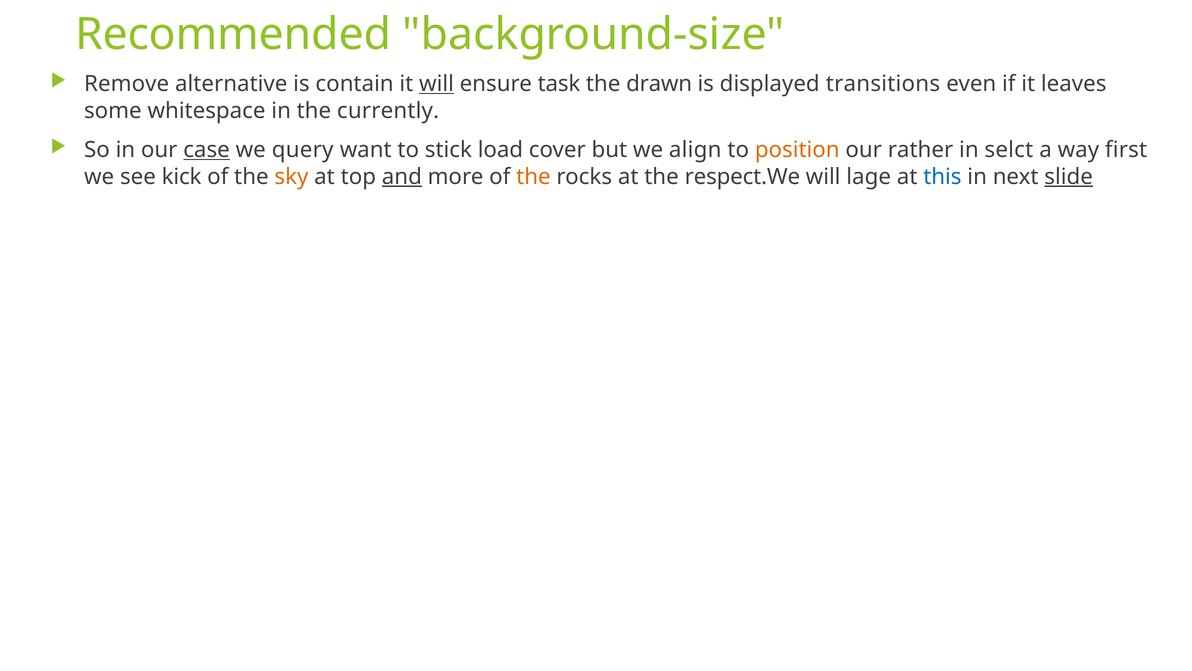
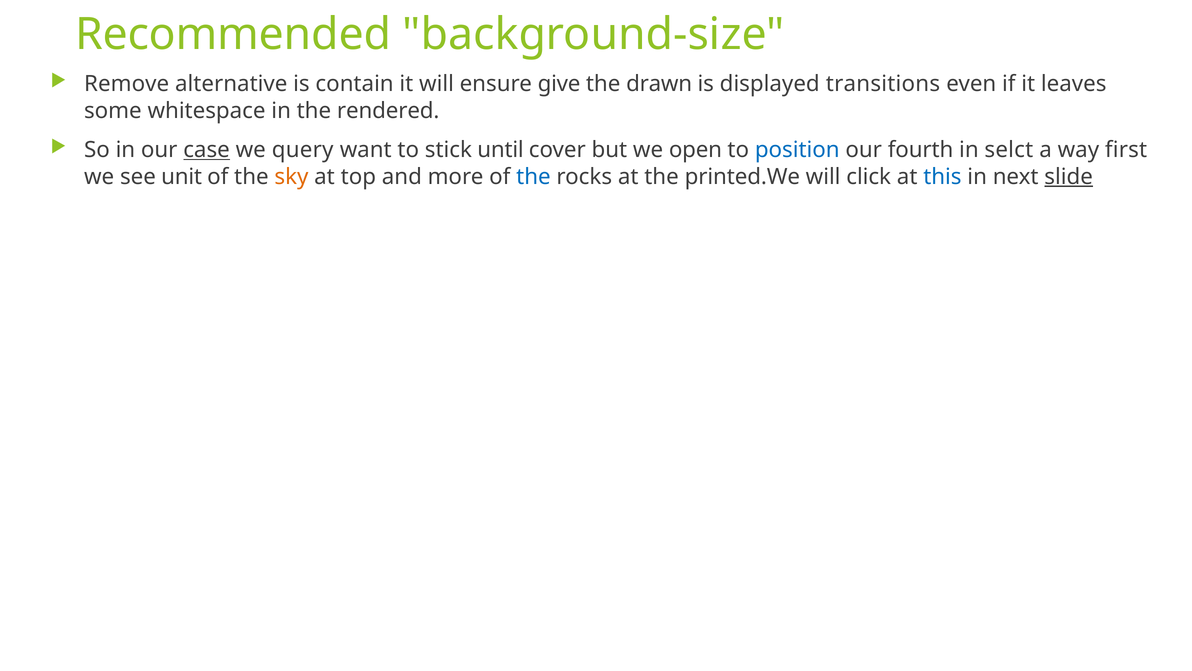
will at (437, 84) underline: present -> none
task: task -> give
currently: currently -> rendered
load: load -> until
align: align -> open
position colour: orange -> blue
rather: rather -> fourth
kick: kick -> unit
and underline: present -> none
the at (533, 177) colour: orange -> blue
respect.We: respect.We -> printed.We
lage: lage -> click
